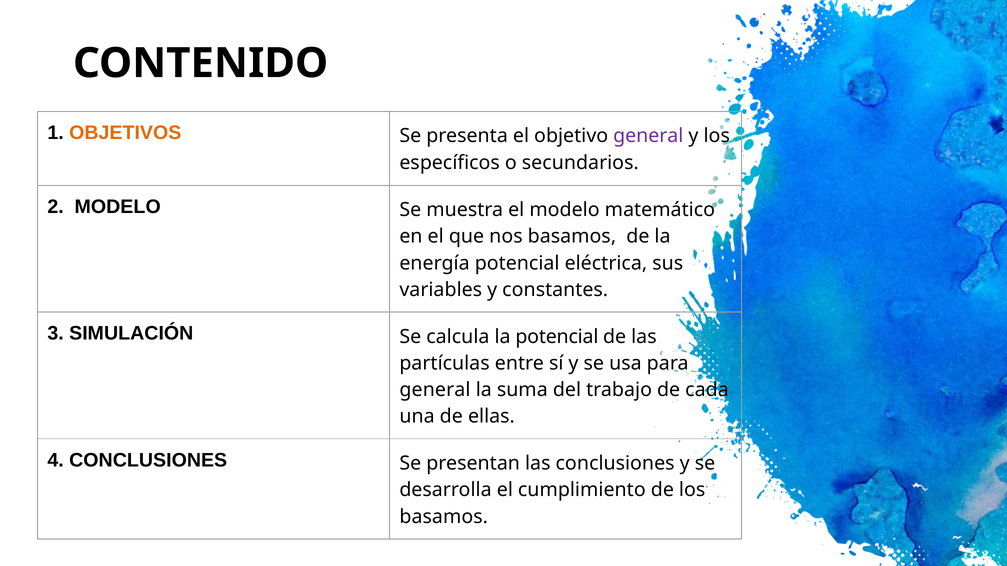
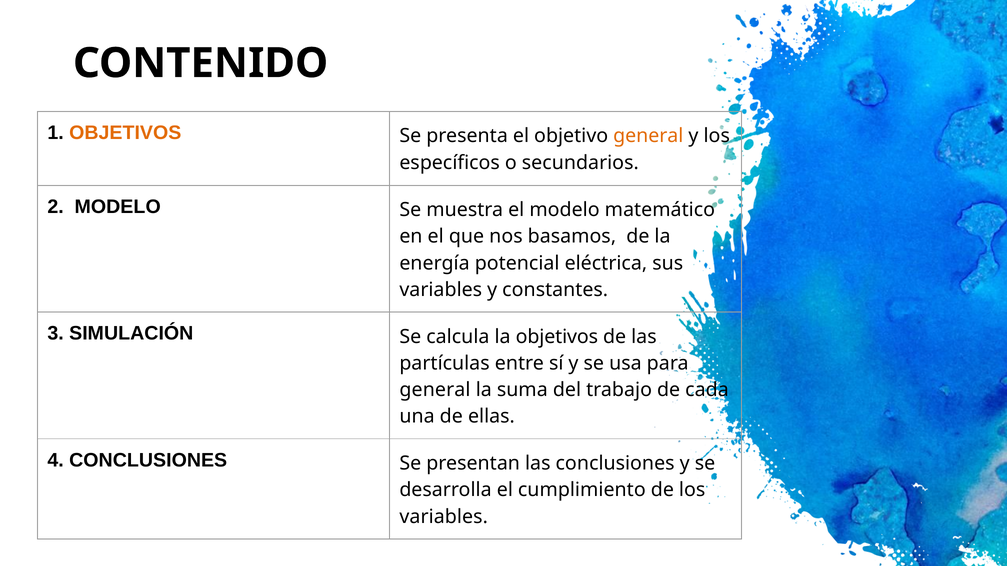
general at (648, 136) colour: purple -> orange
la potencial: potencial -> objetivos
basamos at (444, 517): basamos -> variables
